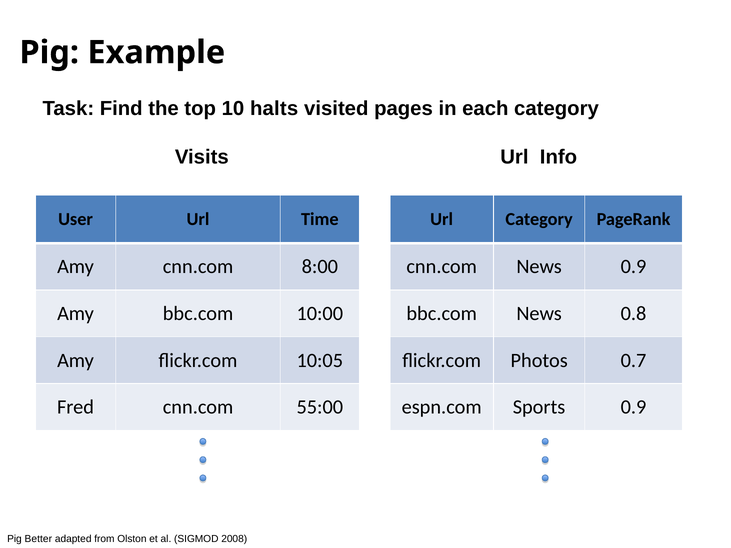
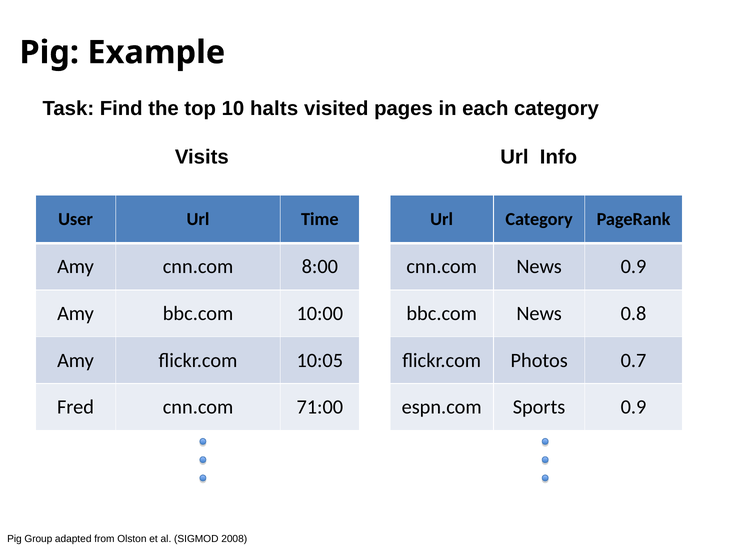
55:00: 55:00 -> 71:00
Better: Better -> Group
